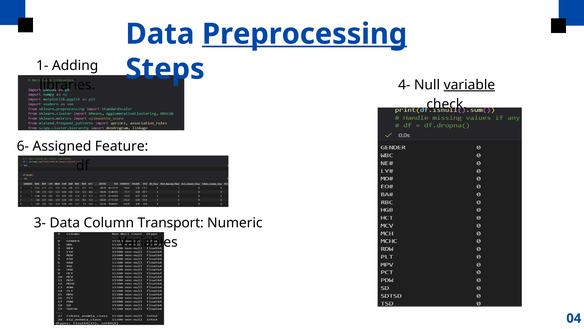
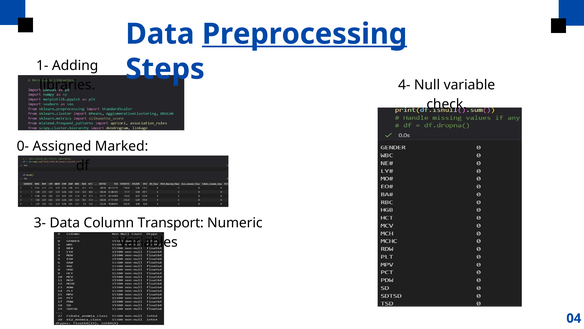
variable underline: present -> none
6-: 6- -> 0-
Feature: Feature -> Marked
